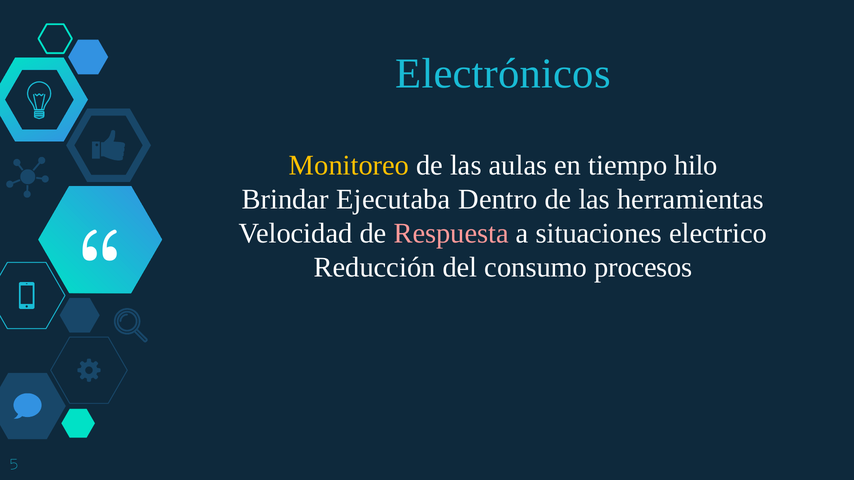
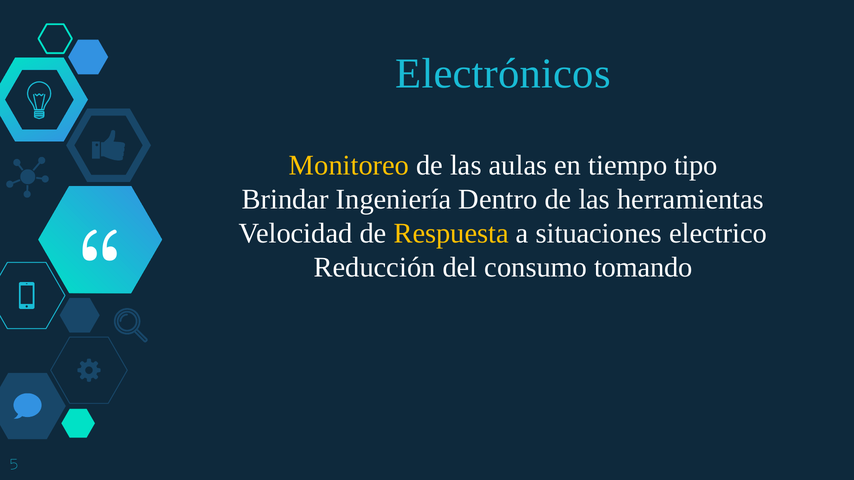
hilo: hilo -> tipo
Ejecutaba: Ejecutaba -> Ingeniería
Respuesta colour: pink -> yellow
procesos: procesos -> tomando
